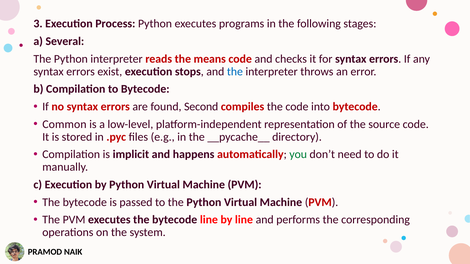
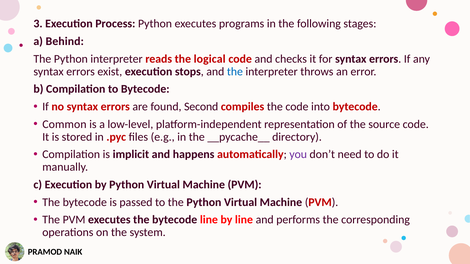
Several: Several -> Behind
means: means -> logical
you colour: green -> purple
